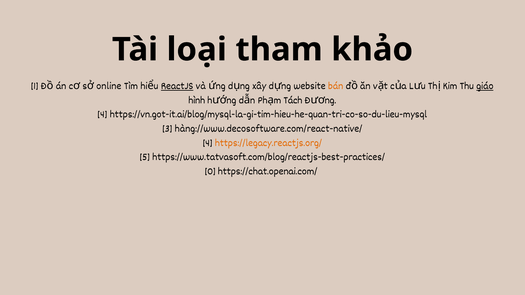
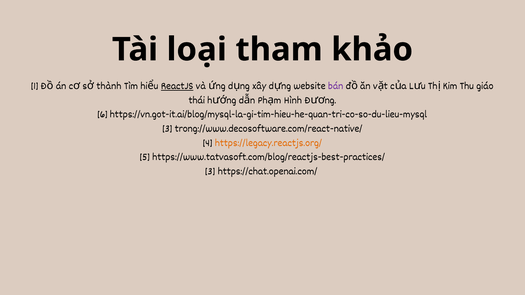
online: online -> thành
bán colour: orange -> purple
giáo underline: present -> none
hình: hình -> thái
Tách: Tách -> Hình
4 at (102, 114): 4 -> 6
hàng://www.decosoftware.com/react-native/: hàng://www.decosoftware.com/react-native/ -> trong://www.decosoftware.com/react-native/
0 at (210, 171): 0 -> 3
